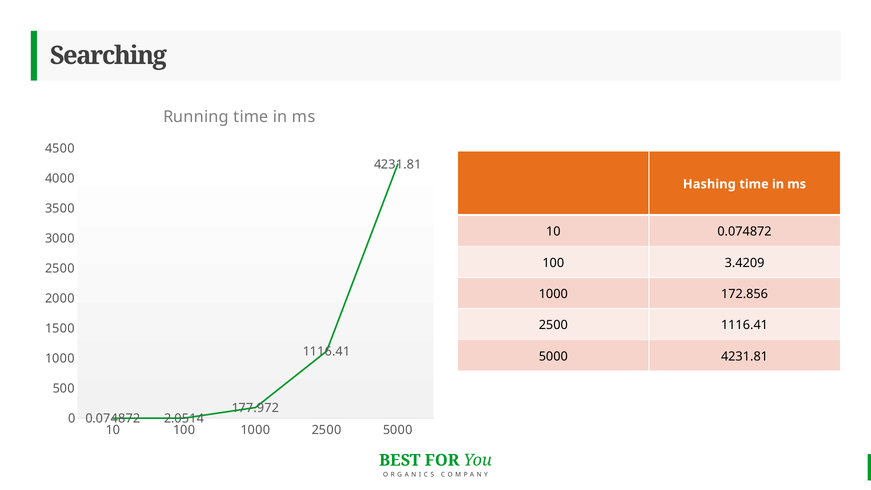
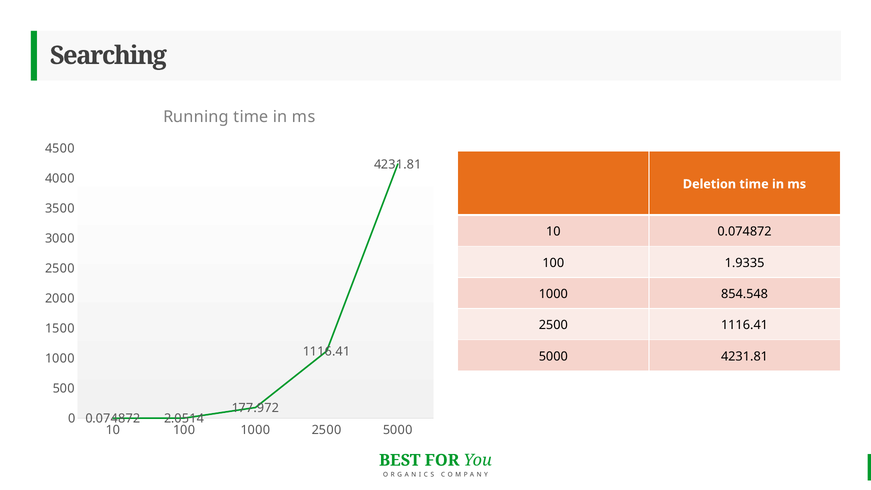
Hashing: Hashing -> Deletion
3.4209: 3.4209 -> 1.9335
172.856: 172.856 -> 854.548
